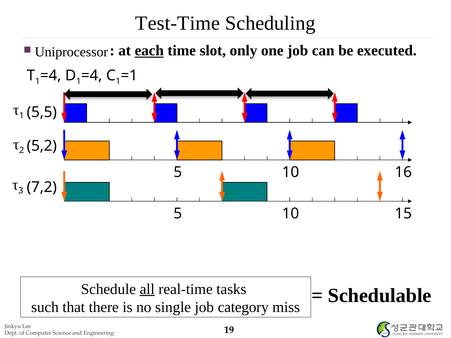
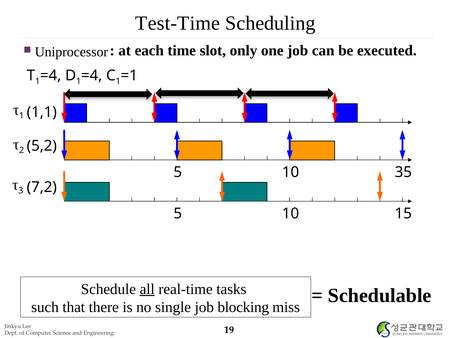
each underline: present -> none
5,5: 5,5 -> 1,1
16: 16 -> 35
category: category -> blocking
